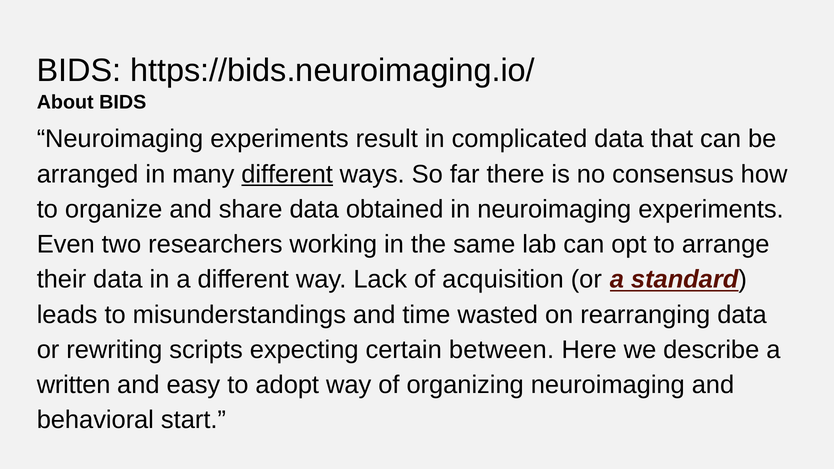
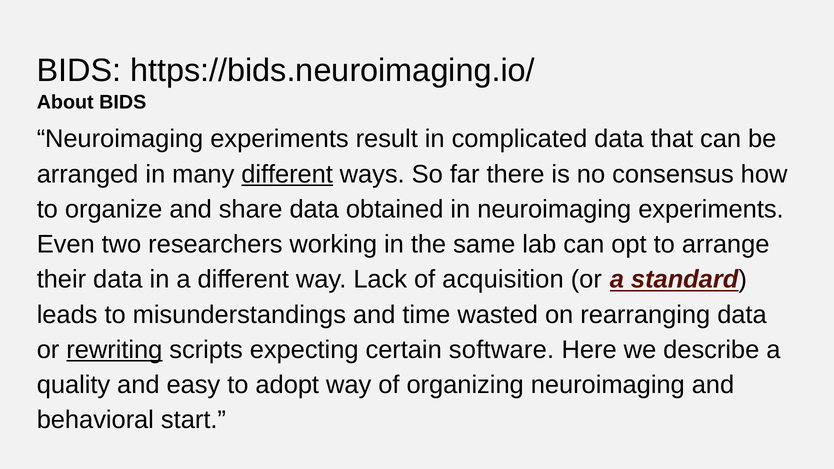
rewriting underline: none -> present
between: between -> software
written: written -> quality
